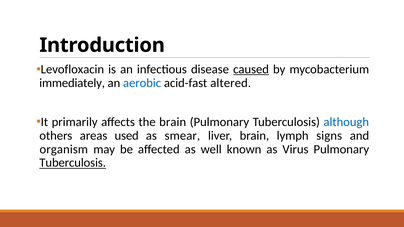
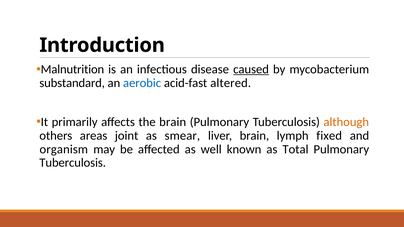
Levofloxacin: Levofloxacin -> Malnutrition
immediately: immediately -> substandard
although colour: blue -> orange
used: used -> joint
signs: signs -> fixed
Virus: Virus -> Total
Tuberculosis at (73, 163) underline: present -> none
